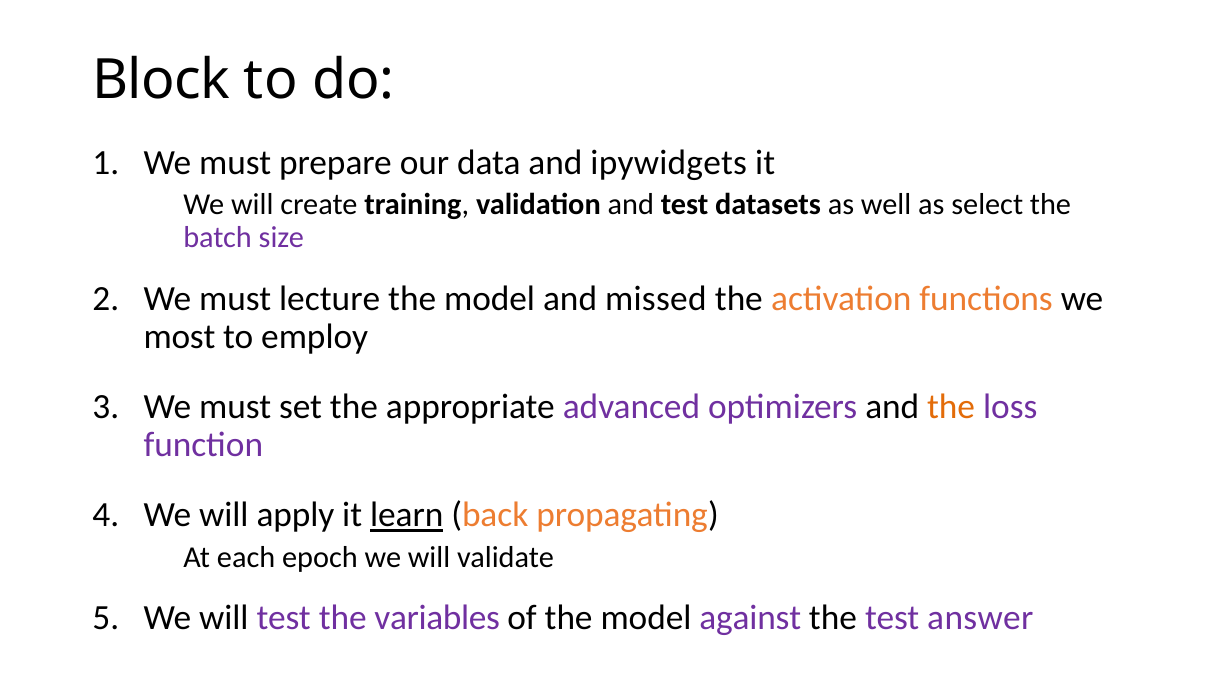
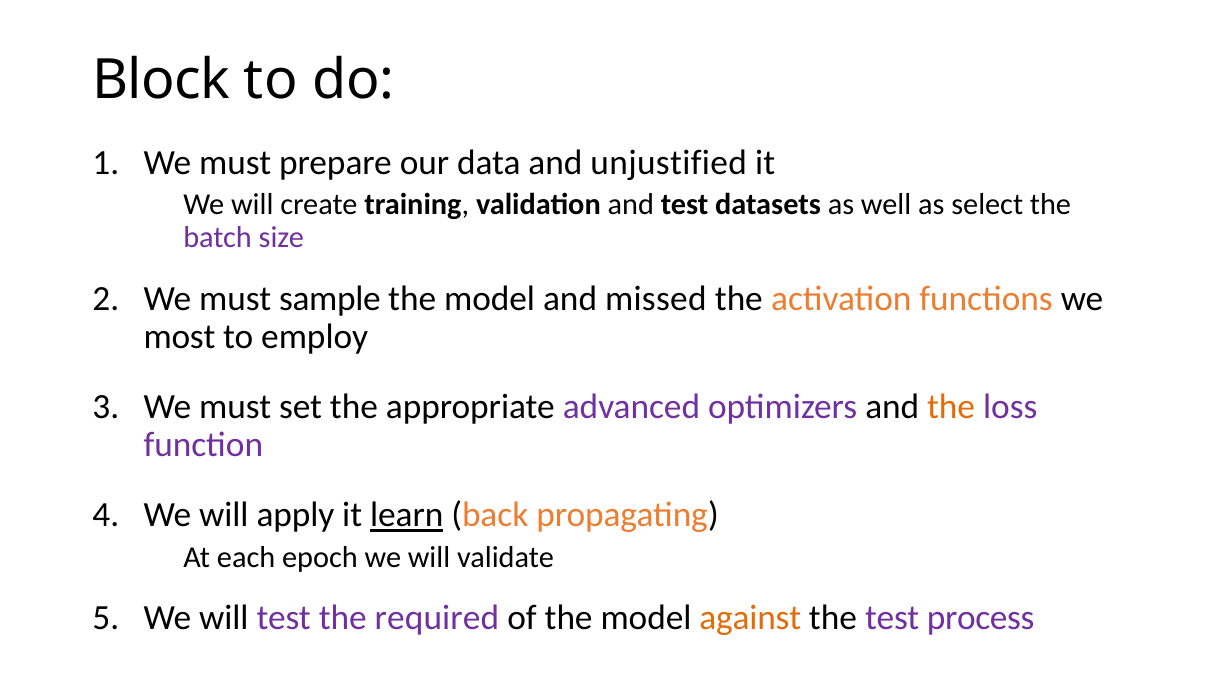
ipywidgets: ipywidgets -> unjustified
lecture: lecture -> sample
variables: variables -> required
against colour: purple -> orange
answer: answer -> process
